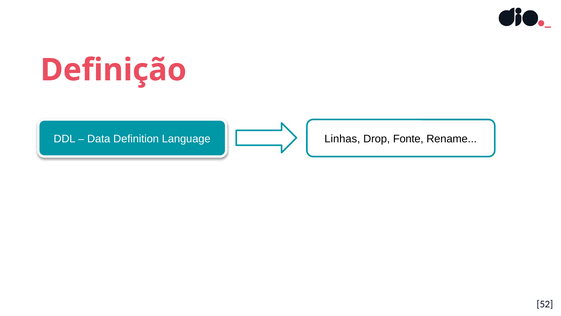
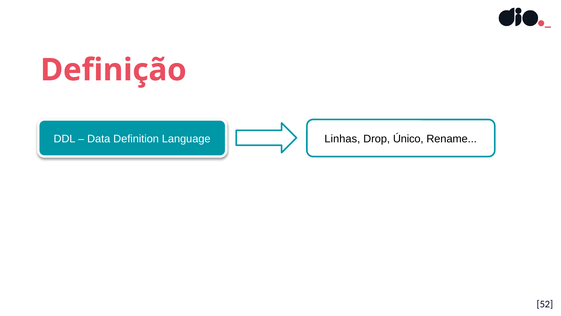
Fonte: Fonte -> Único
